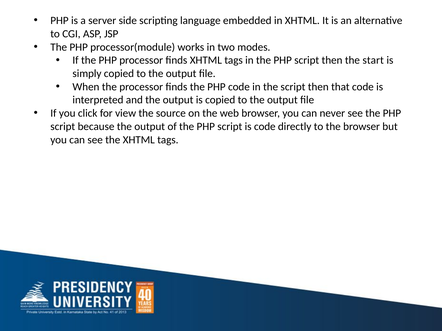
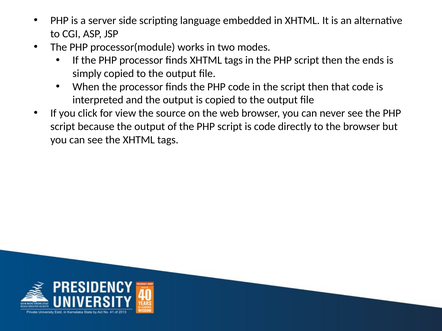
start: start -> ends
